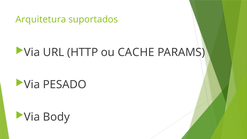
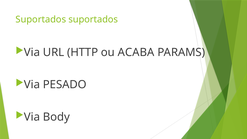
Arquitetura at (41, 19): Arquitetura -> Suportados
CACHE: CACHE -> ACABA
